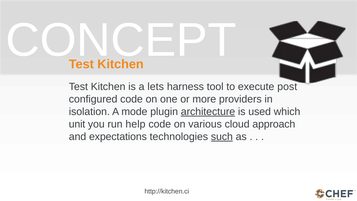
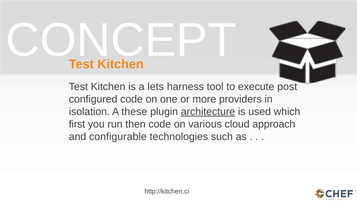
mode: mode -> these
unit: unit -> first
help: help -> then
expectations: expectations -> configurable
such underline: present -> none
